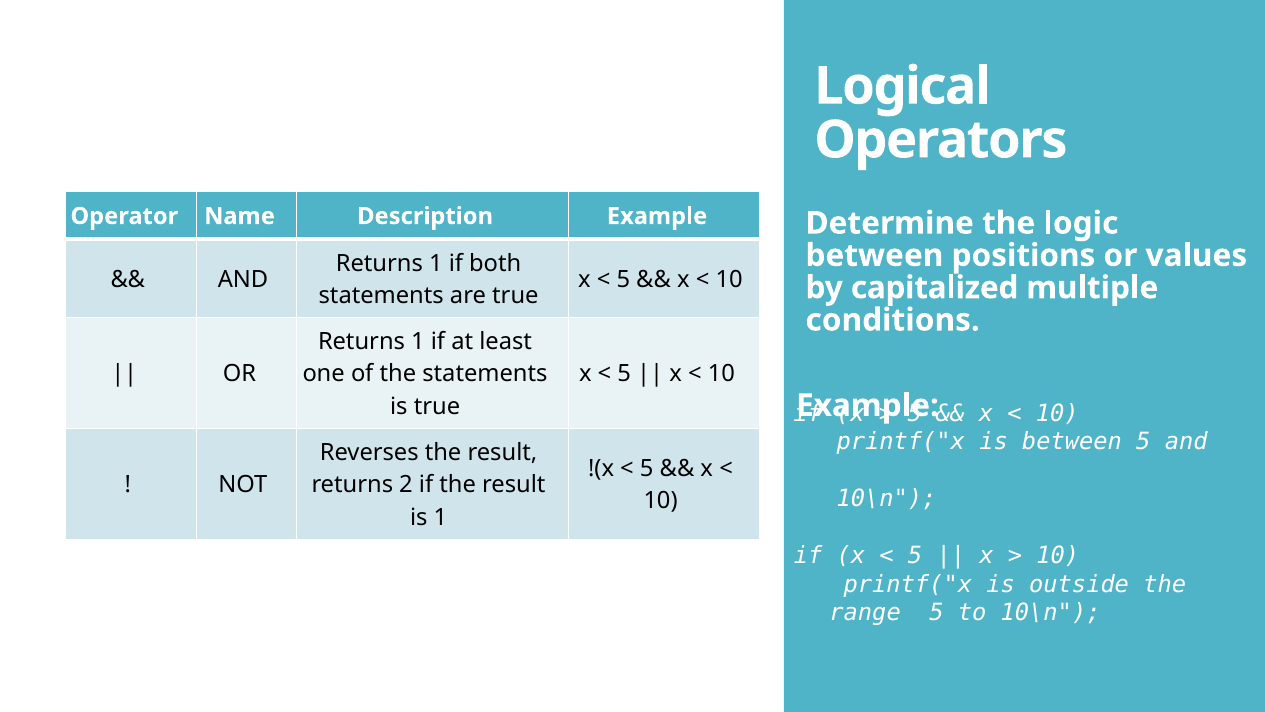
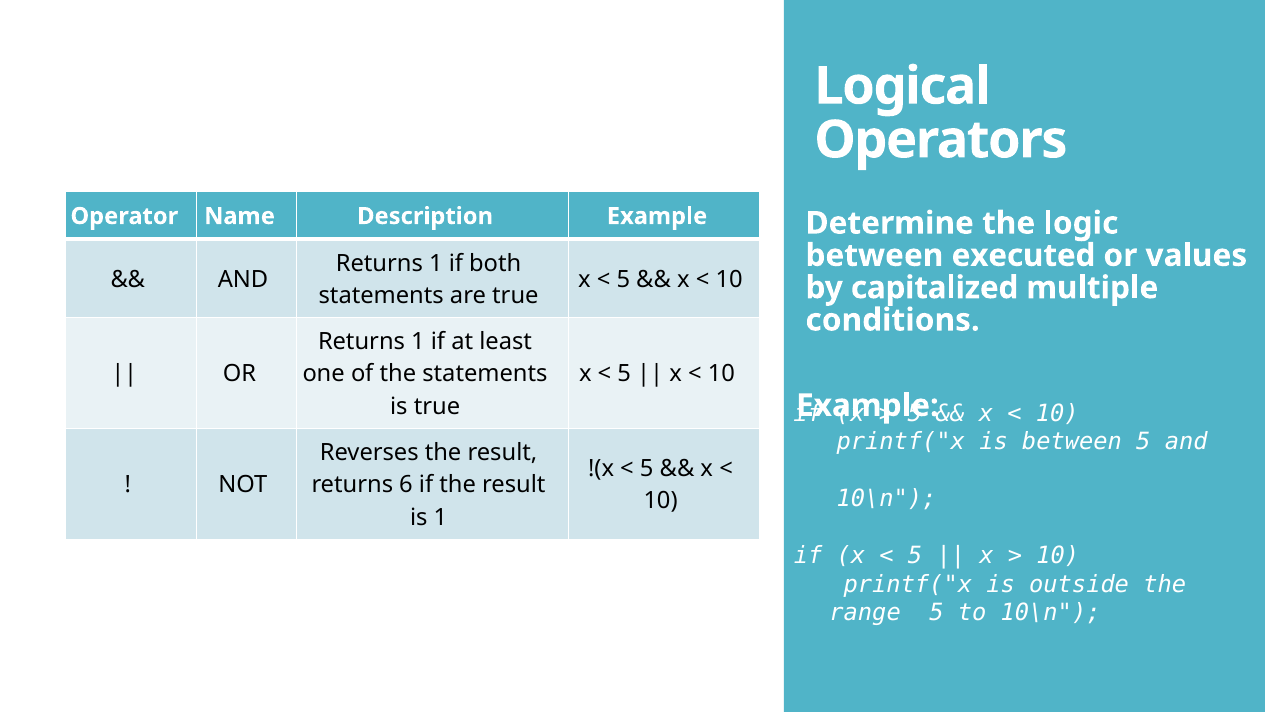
positions: positions -> executed
2: 2 -> 6
